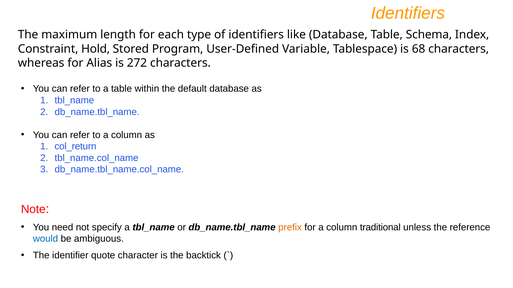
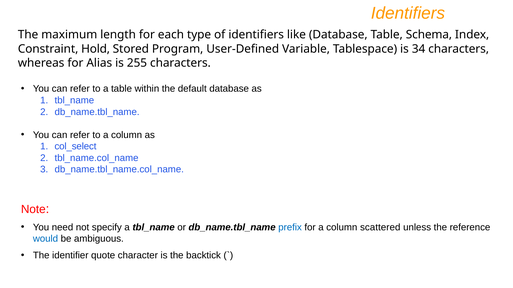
68: 68 -> 34
272: 272 -> 255
col_return: col_return -> col_select
prefix colour: orange -> blue
traditional: traditional -> scattered
